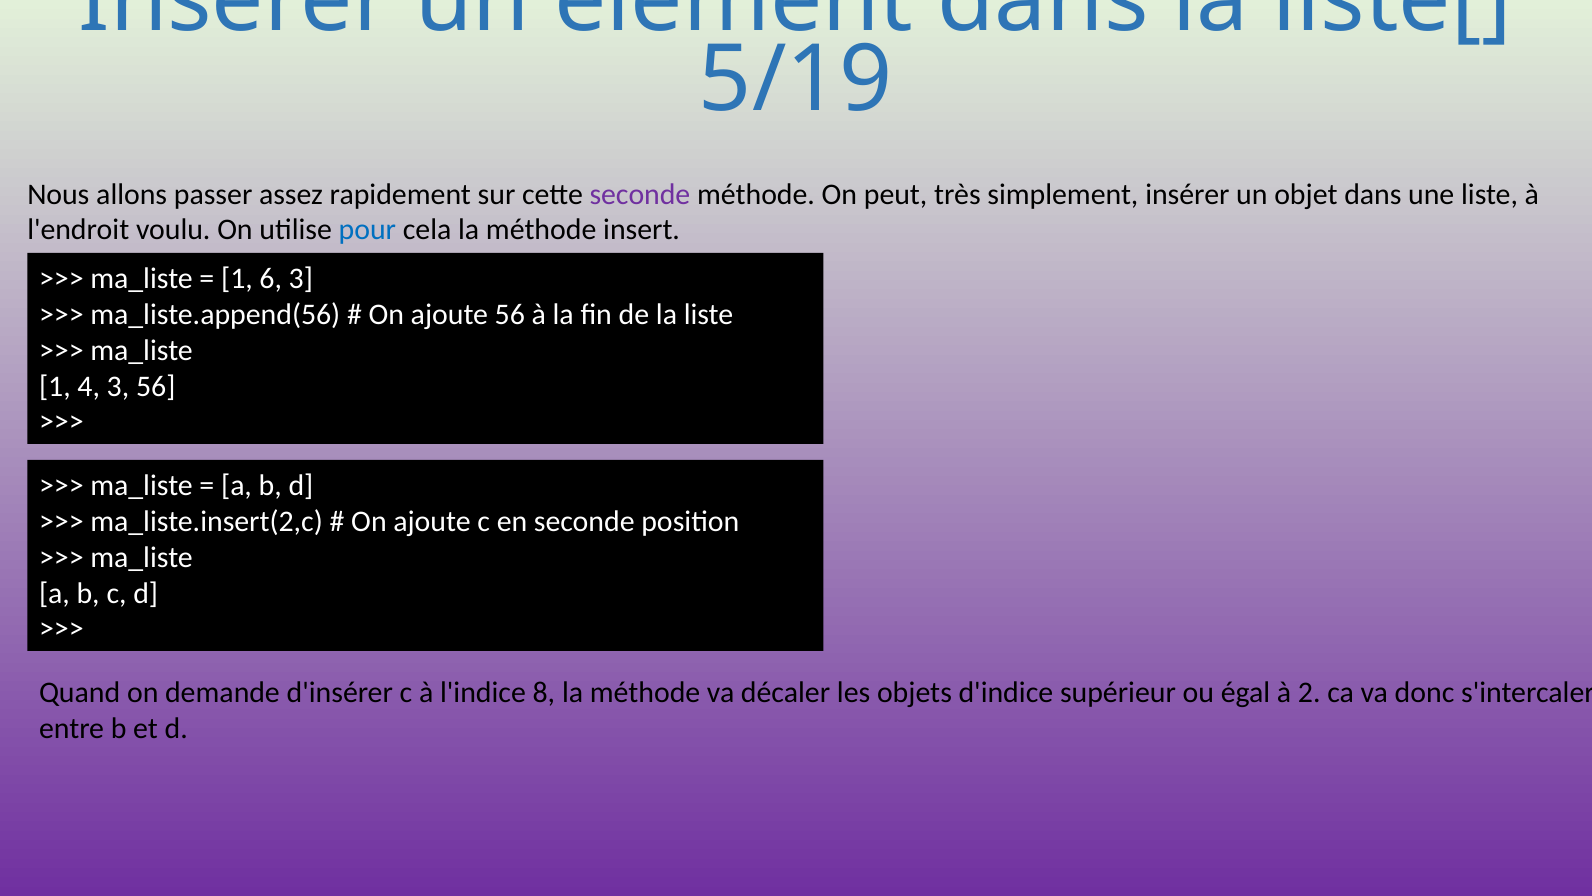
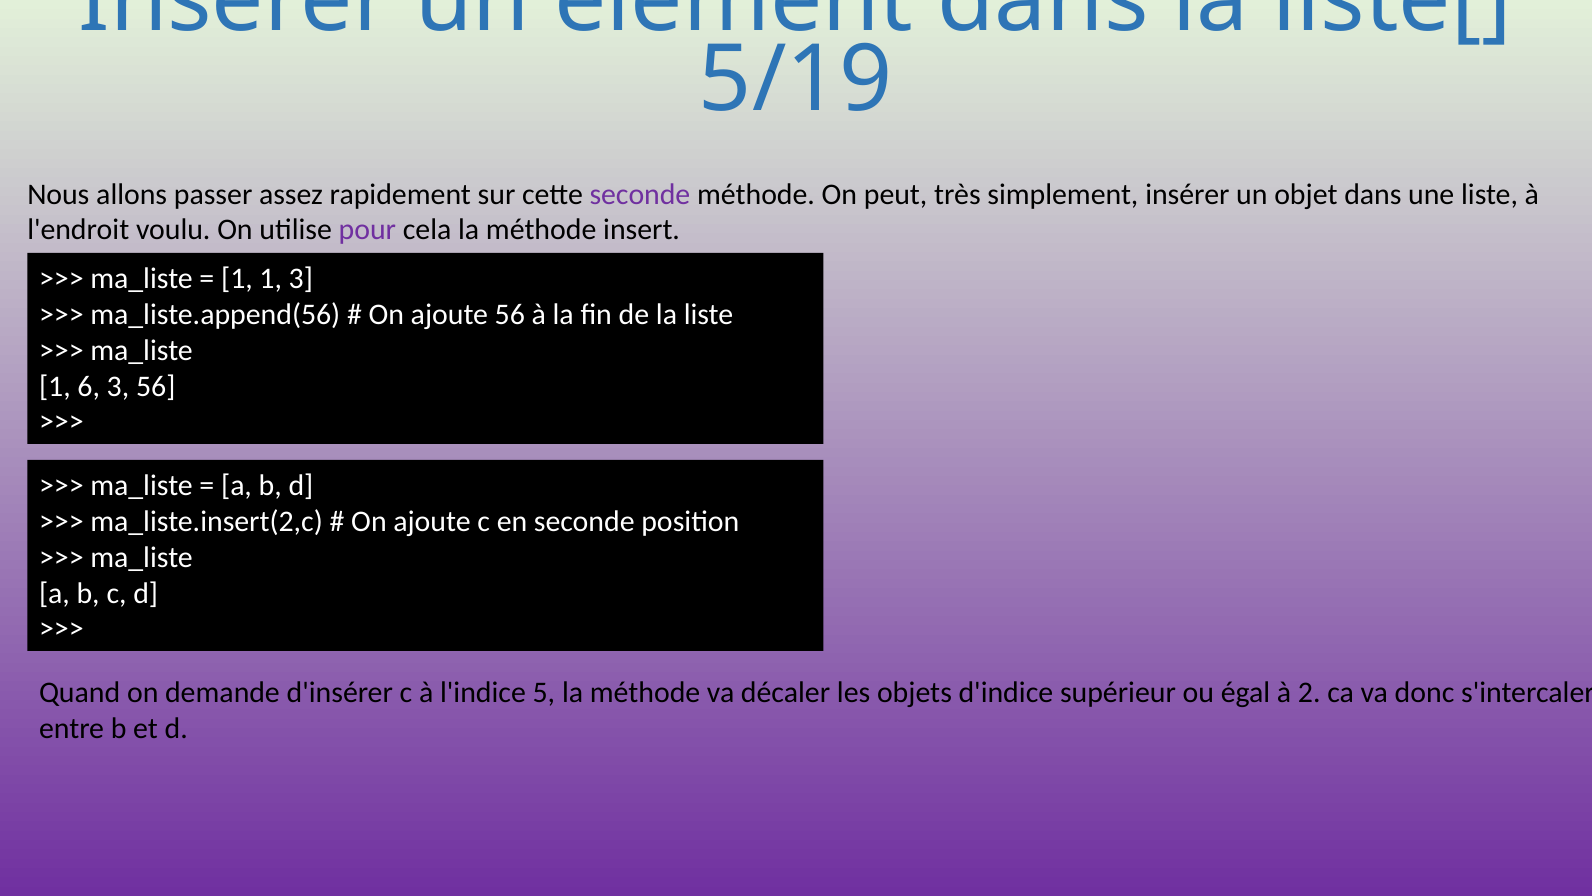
pour colour: blue -> purple
1 6: 6 -> 1
4: 4 -> 6
8: 8 -> 5
